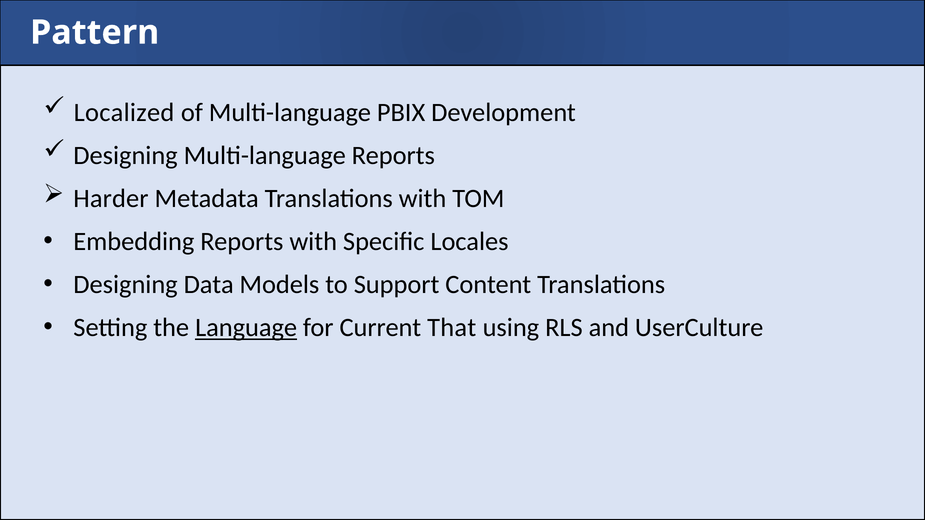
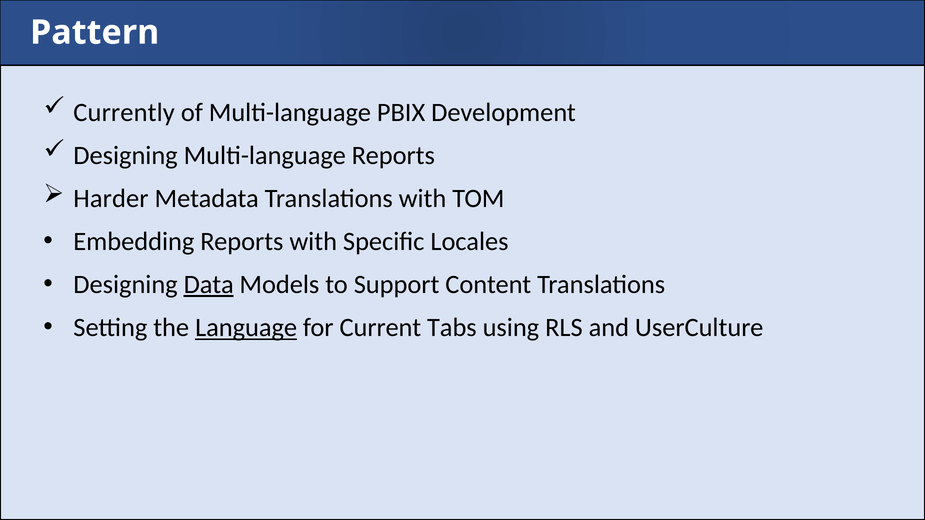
Localized: Localized -> Currently
Data underline: none -> present
That: That -> Tabs
